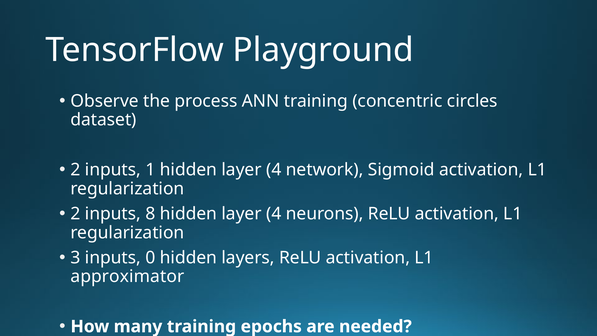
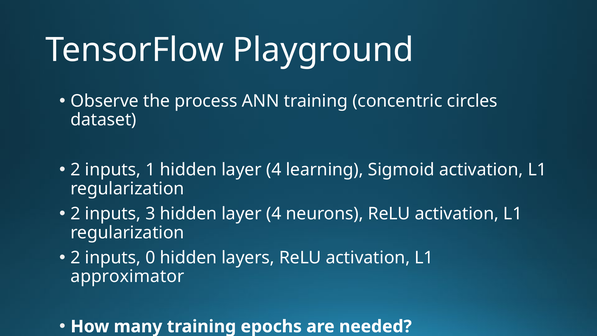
network: network -> learning
8: 8 -> 3
3 at (75, 257): 3 -> 2
